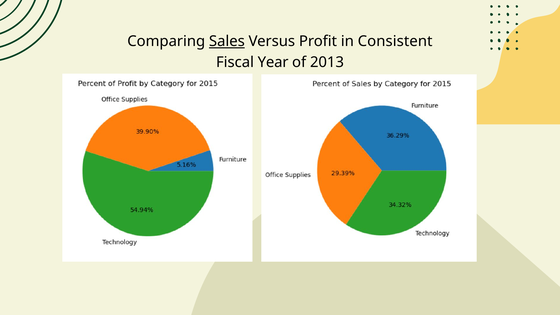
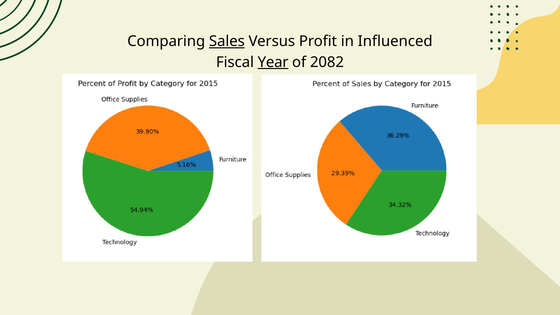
Consistent: Consistent -> Influenced
Year underline: none -> present
2013: 2013 -> 2082
